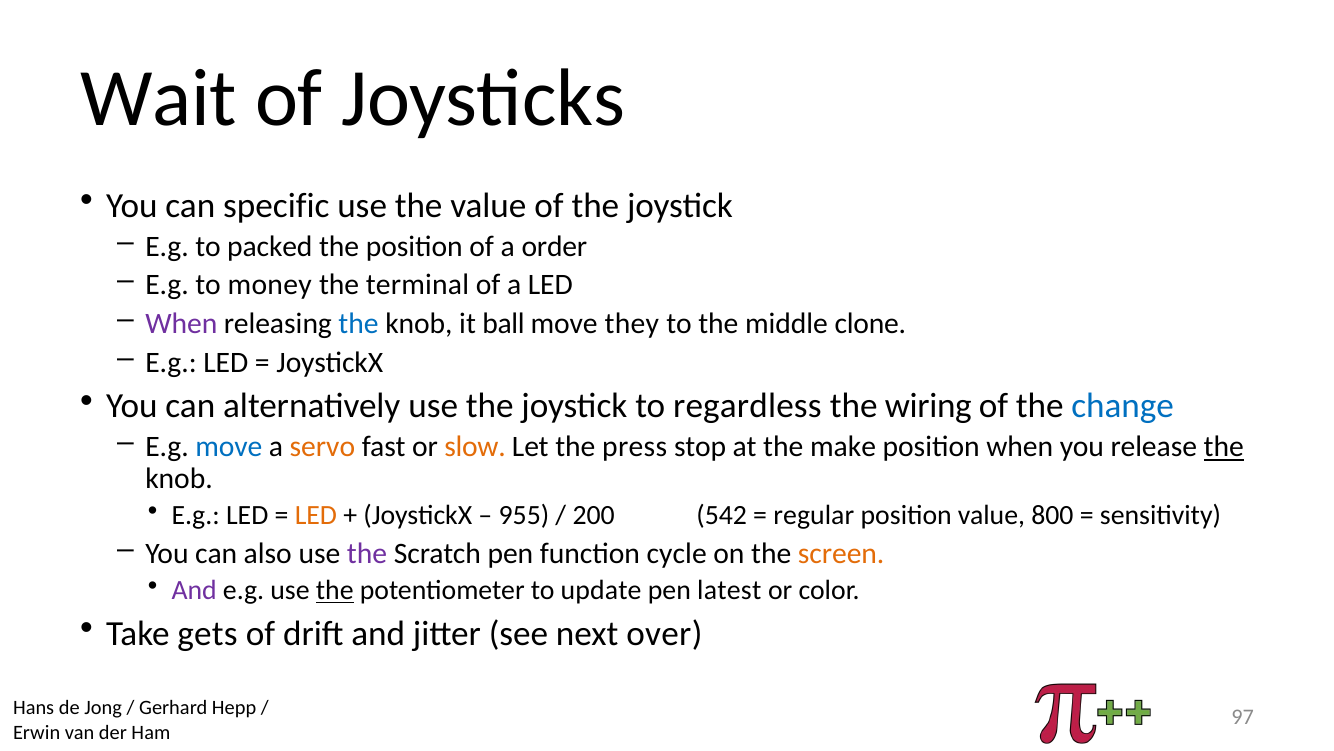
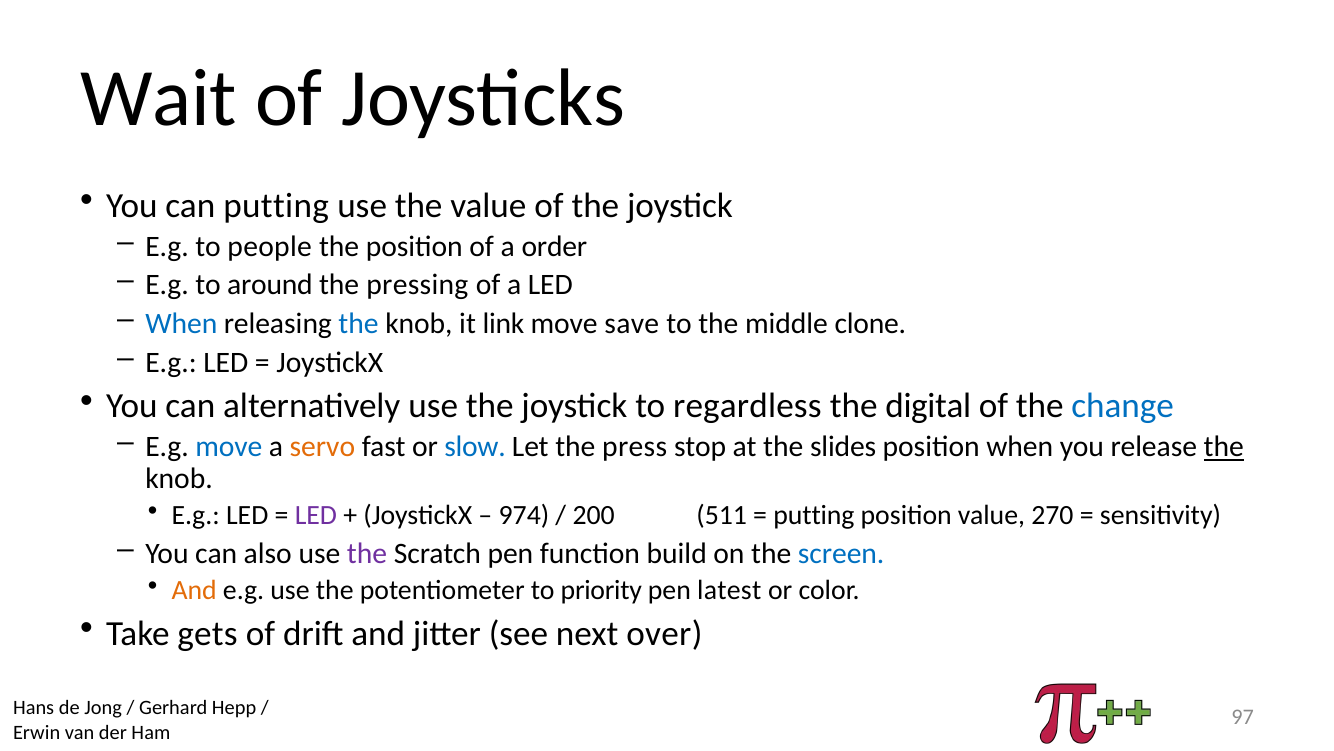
can specific: specific -> putting
packed: packed -> people
money: money -> around
terminal: terminal -> pressing
When at (181, 323) colour: purple -> blue
ball: ball -> link
they: they -> save
wiring: wiring -> digital
slow colour: orange -> blue
make: make -> slides
LED at (316, 515) colour: orange -> purple
955: 955 -> 974
542: 542 -> 511
regular at (814, 515): regular -> putting
800: 800 -> 270
cycle: cycle -> build
screen colour: orange -> blue
And at (194, 590) colour: purple -> orange
the at (335, 590) underline: present -> none
update: update -> priority
